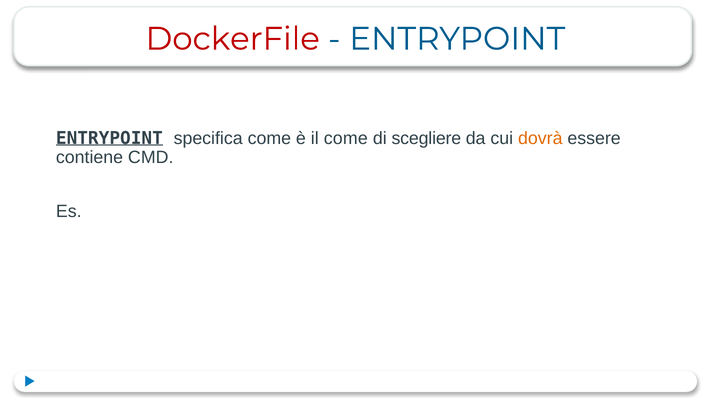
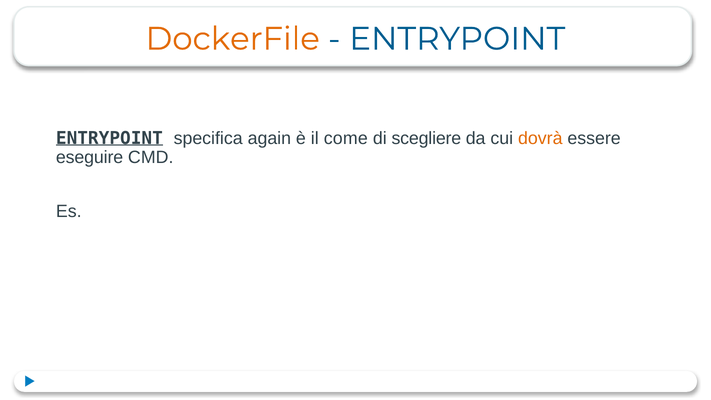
DockerFile colour: red -> orange
specifica come: come -> again
contiene: contiene -> eseguire
